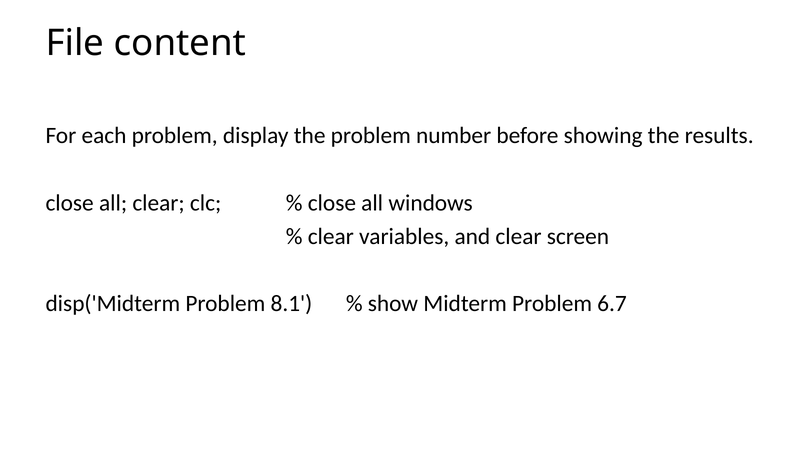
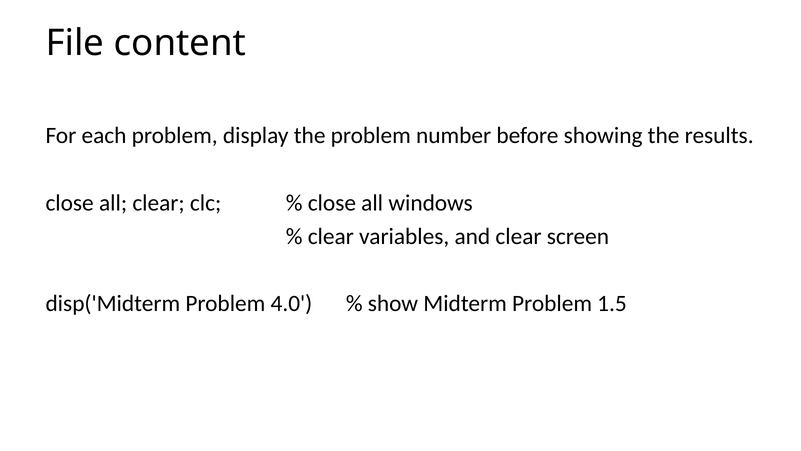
8.1: 8.1 -> 4.0
6.7: 6.7 -> 1.5
